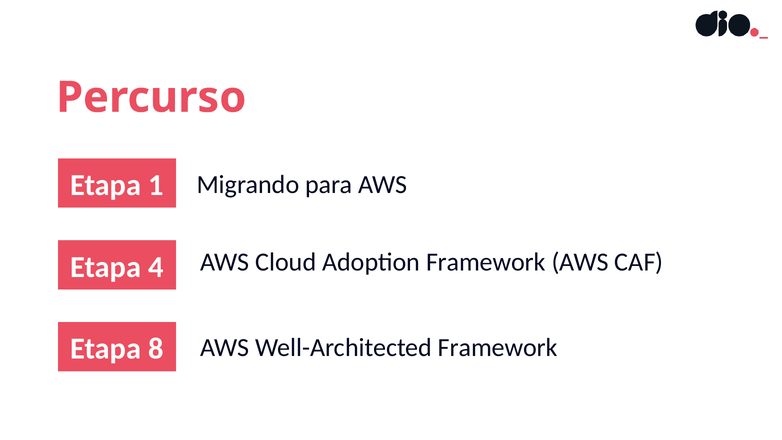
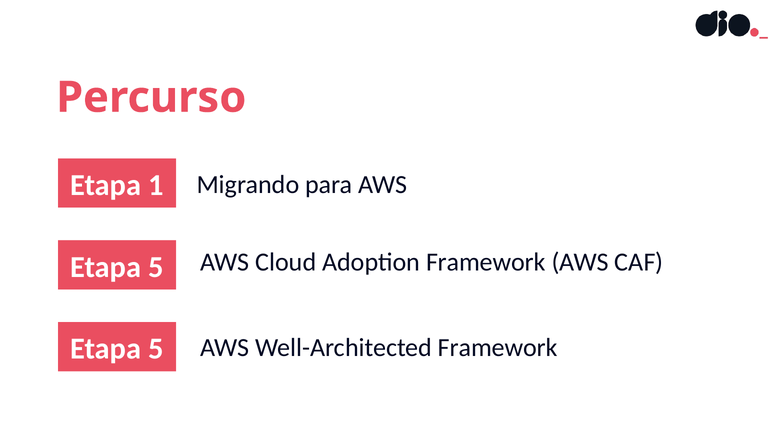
4 at (156, 267): 4 -> 5
8 at (156, 349): 8 -> 5
